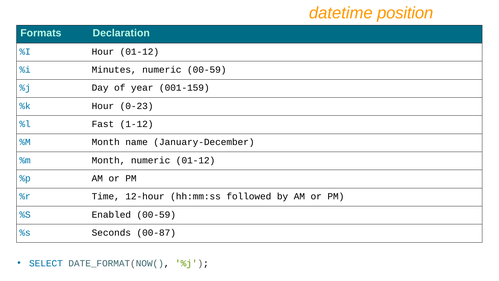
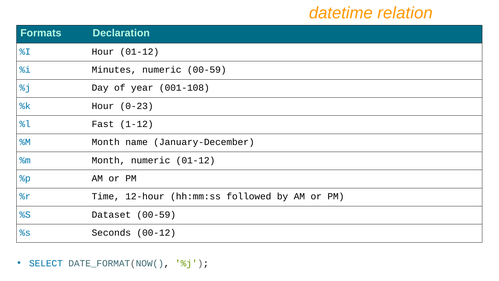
position: position -> relation
001-159: 001-159 -> 001-108
Enabled: Enabled -> Dataset
00-87: 00-87 -> 00-12
